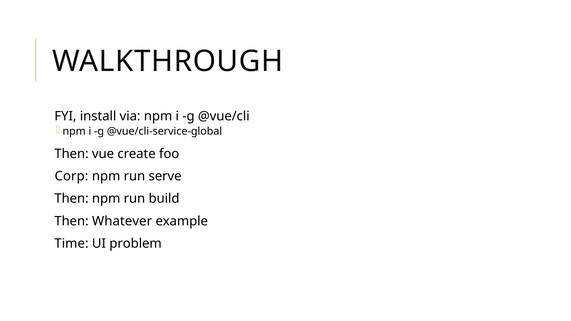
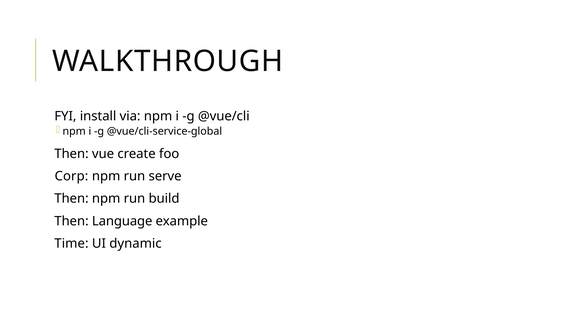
Whatever: Whatever -> Language
problem: problem -> dynamic
